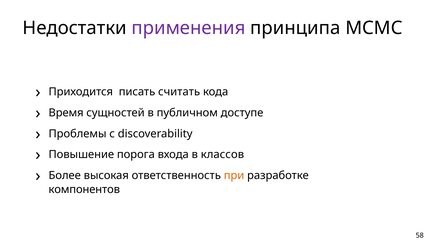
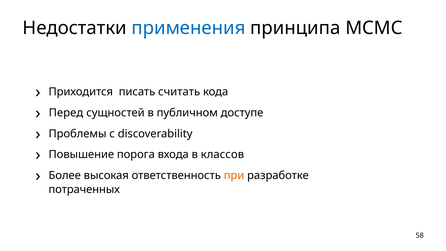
применения colour: purple -> blue
Время: Время -> Перед
компонентов: компонентов -> потраченных
